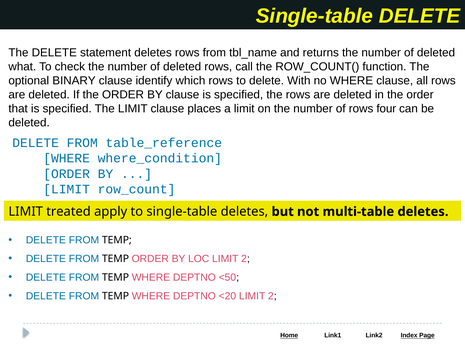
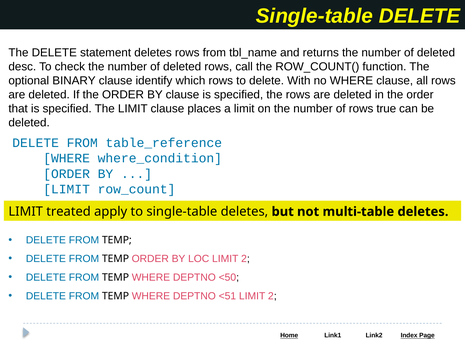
what: what -> desc
four: four -> true
<20: <20 -> <51
